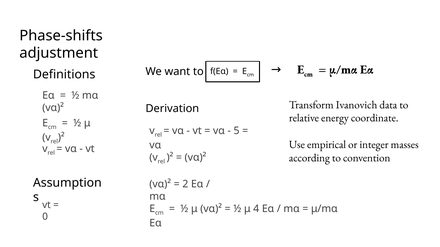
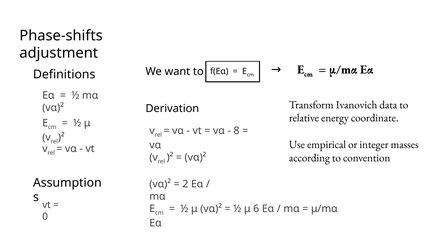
5: 5 -> 8
4: 4 -> 6
